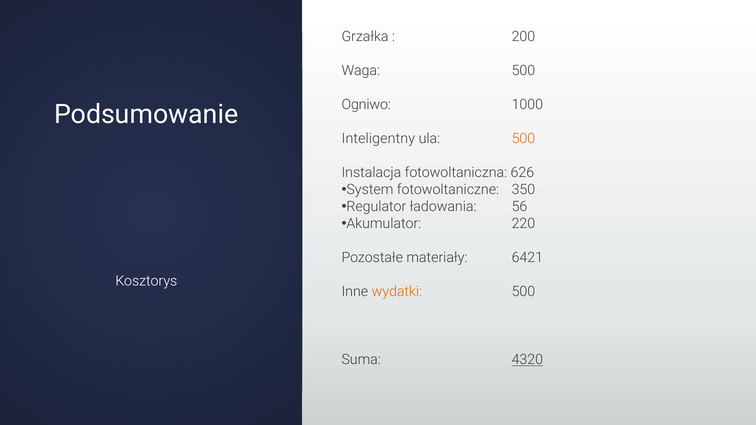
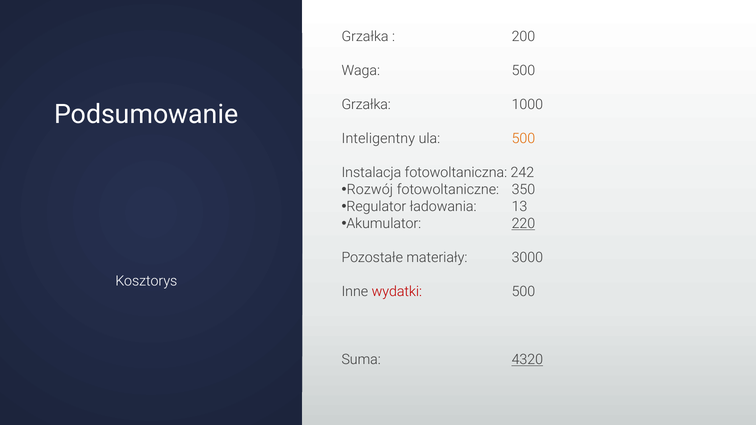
Ogniwo at (366, 105): Ogniwo -> Grzałka
626: 626 -> 242
System: System -> Rozwój
56: 56 -> 13
220 underline: none -> present
6421: 6421 -> 3000
wydatki colour: orange -> red
